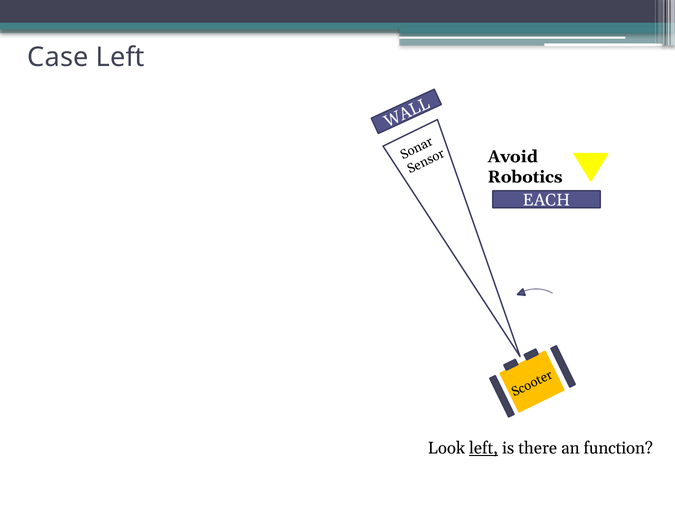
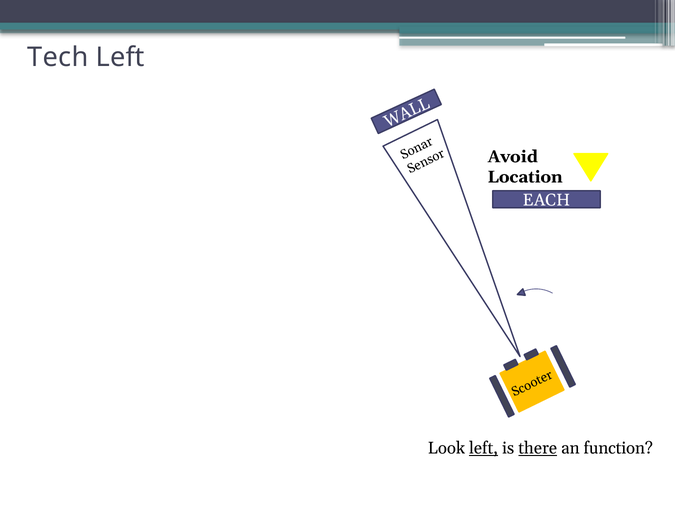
Case: Case -> Tech
Robotics: Robotics -> Location
there underline: none -> present
